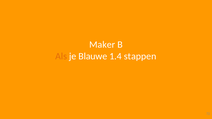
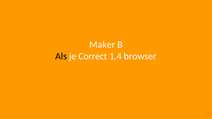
Als colour: orange -> black
Blauwe: Blauwe -> Correct
stappen: stappen -> browser
